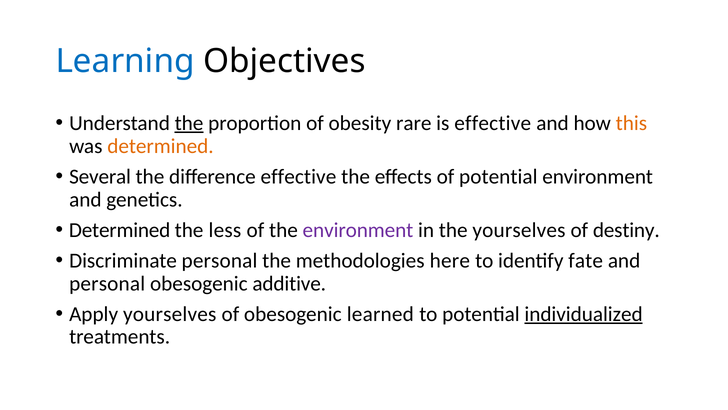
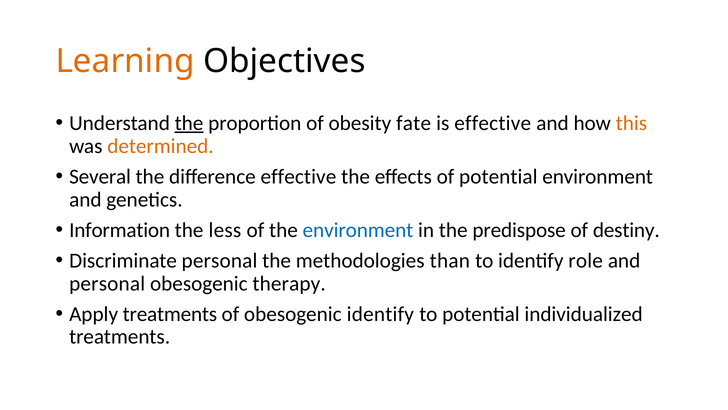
Learning colour: blue -> orange
rare: rare -> fate
Determined at (120, 230): Determined -> Information
environment at (358, 230) colour: purple -> blue
the yourselves: yourselves -> predispose
here: here -> than
fate: fate -> role
additive: additive -> therapy
Apply yourselves: yourselves -> treatments
obesogenic learned: learned -> identify
individualized underline: present -> none
